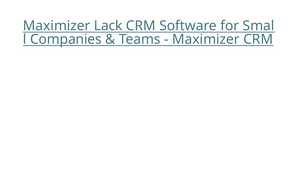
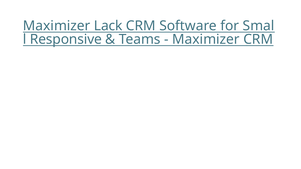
Companies: Companies -> Responsive
